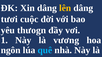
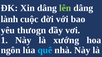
lên colour: yellow -> light green
tươi: tươi -> lành
vương: vương -> xướng
